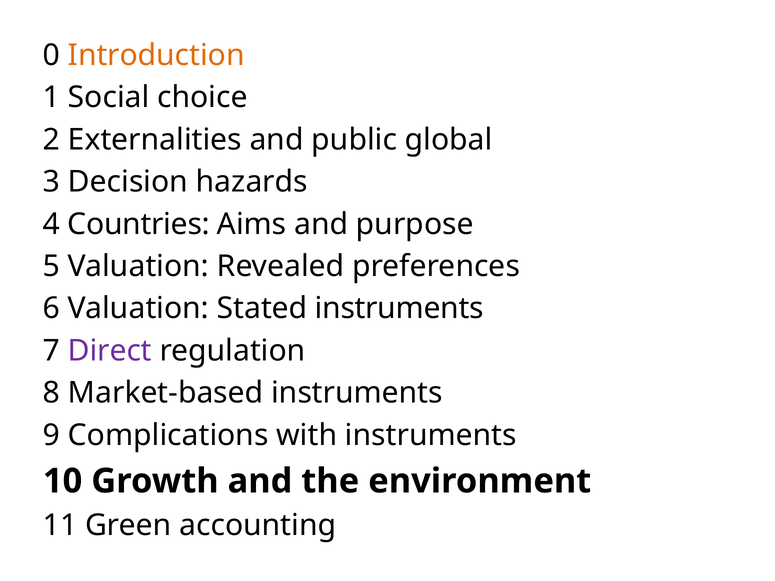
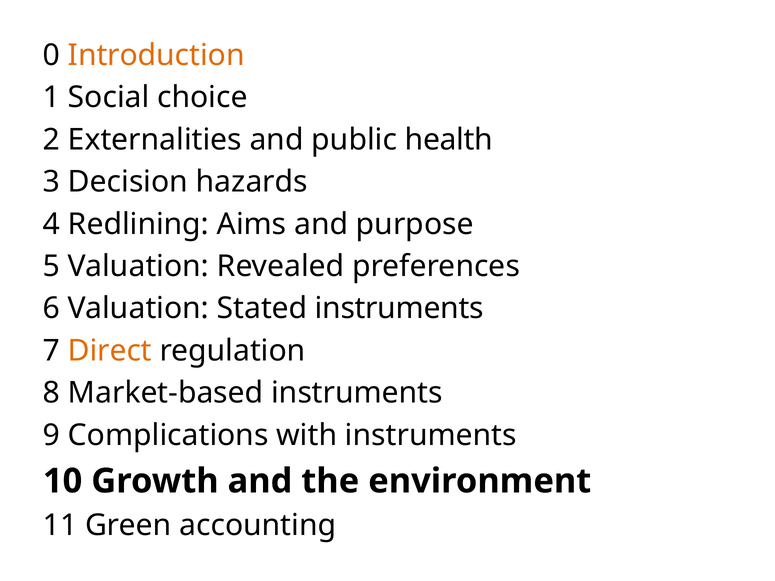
global: global -> health
Countries: Countries -> Redlining
Direct colour: purple -> orange
